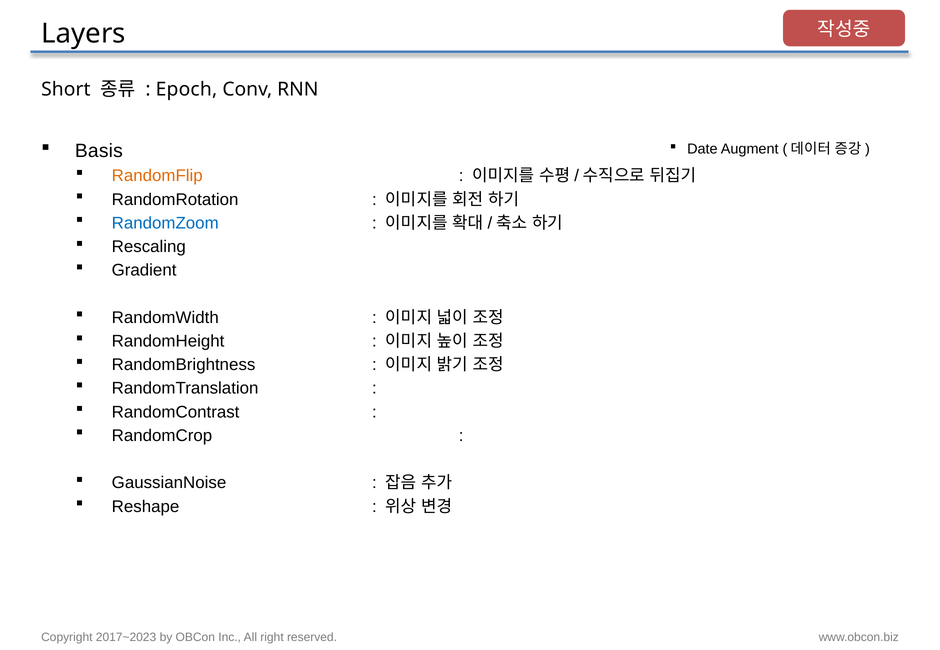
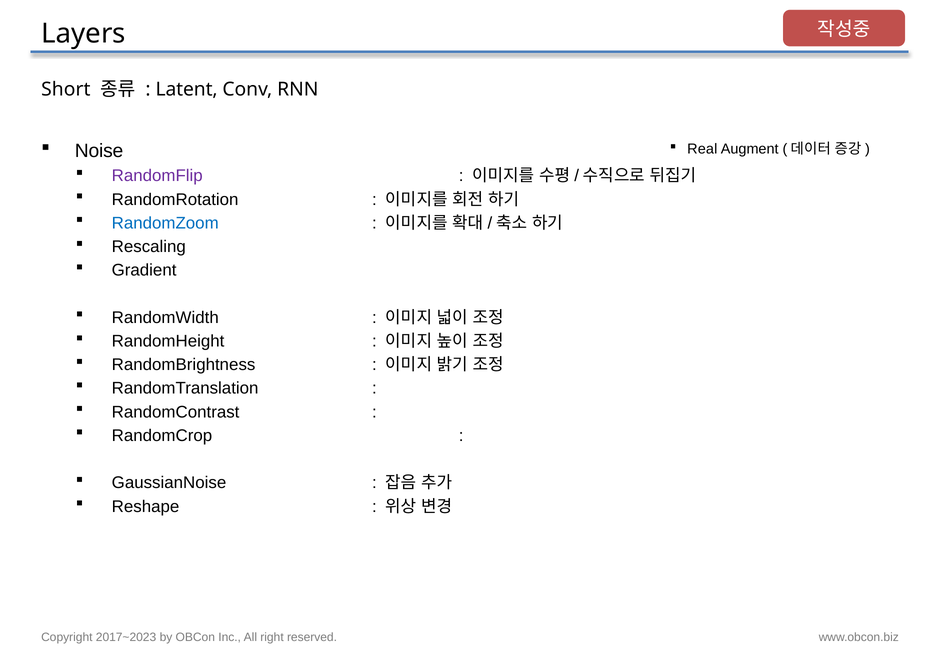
Epoch: Epoch -> Latent
Basis: Basis -> Noise
Date: Date -> Real
RandomFlip colour: orange -> purple
